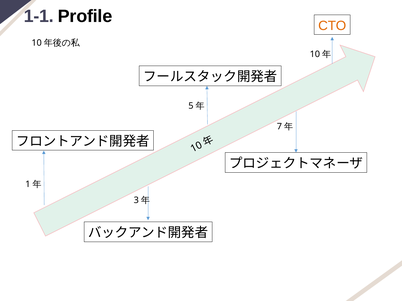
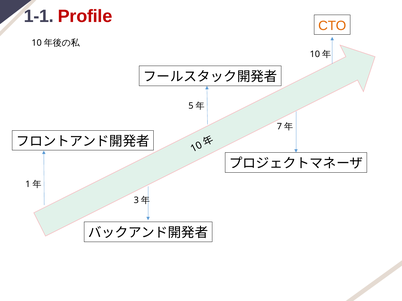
Profile colour: black -> red
